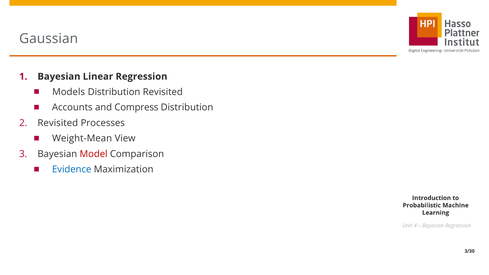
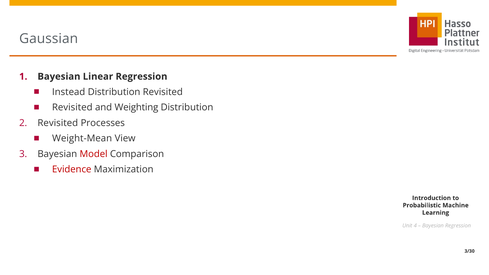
Models: Models -> Instead
Accounts at (72, 108): Accounts -> Revisited
Compress: Compress -> Weighting
Evidence colour: blue -> red
